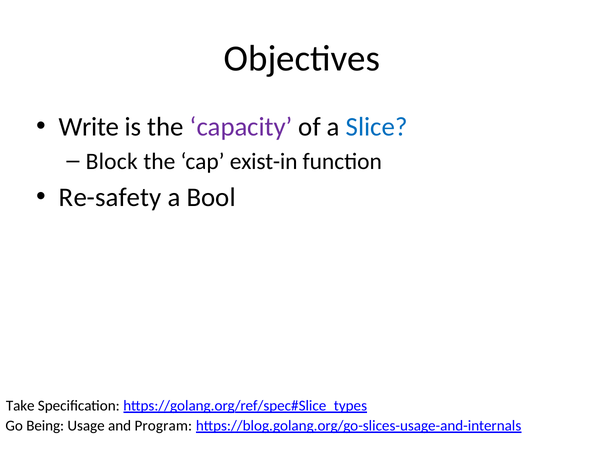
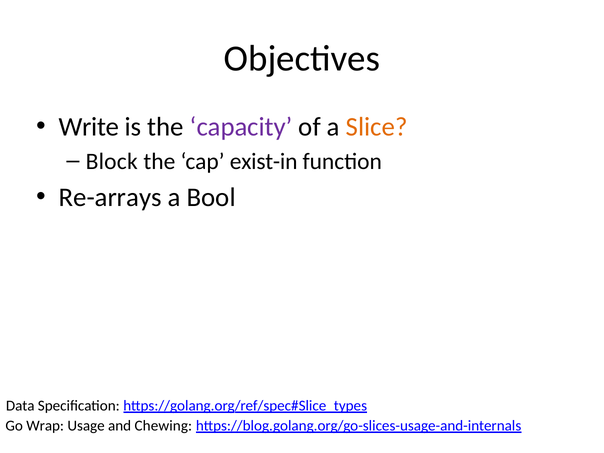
Slice colour: blue -> orange
Re-safety: Re-safety -> Re-arrays
Take: Take -> Data
Being: Being -> Wrap
Program: Program -> Chewing
